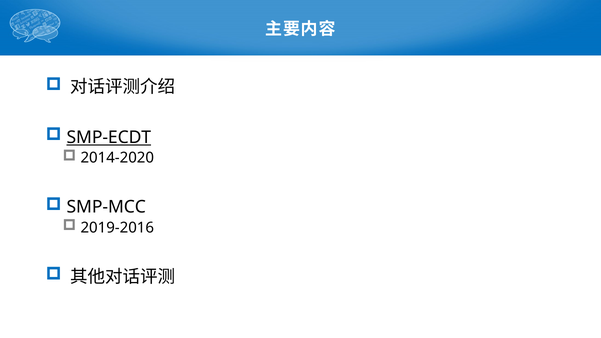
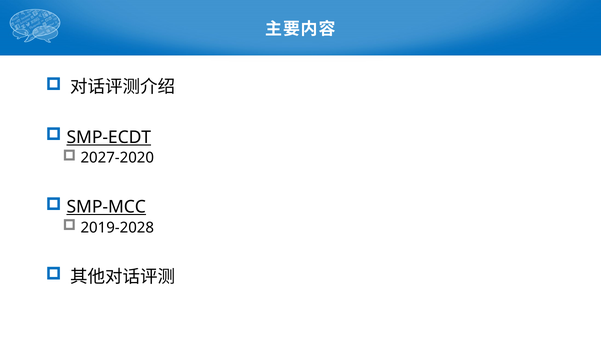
2014-2020: 2014-2020 -> 2027-2020
SMP-MCC underline: none -> present
2019-2016: 2019-2016 -> 2019-2028
